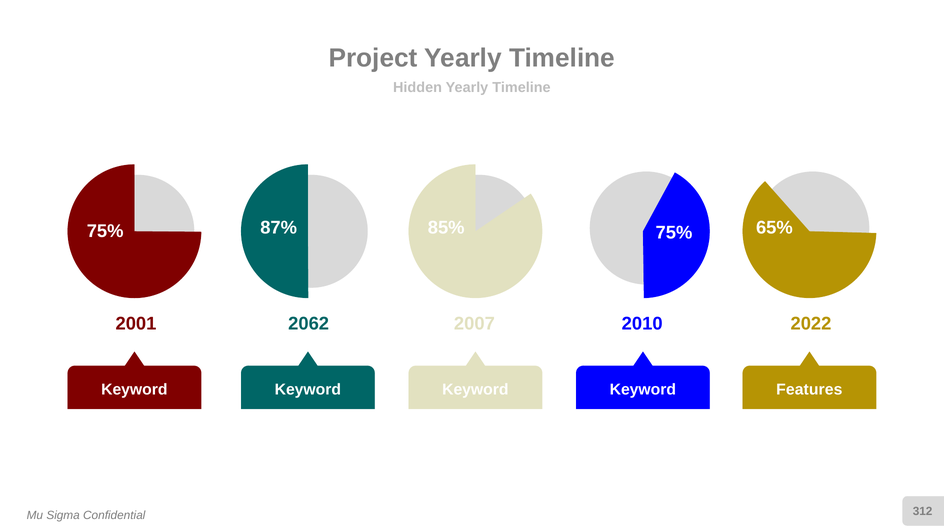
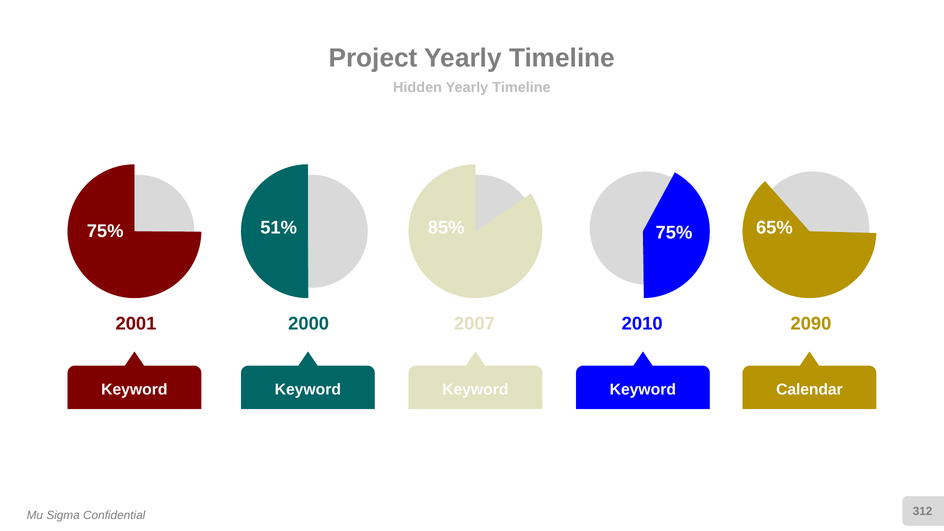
87%: 87% -> 51%
2062: 2062 -> 2000
2022: 2022 -> 2090
Features: Features -> Calendar
